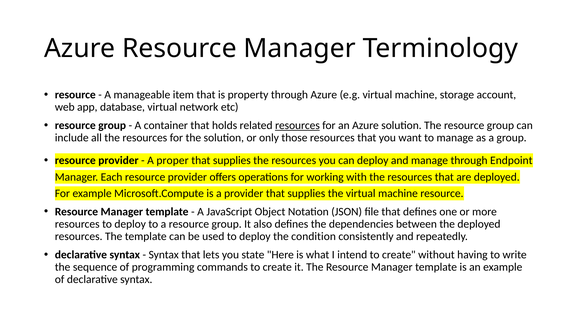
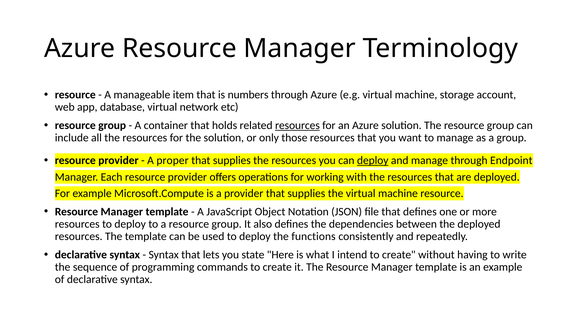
property: property -> numbers
deploy at (373, 161) underline: none -> present
condition: condition -> functions
